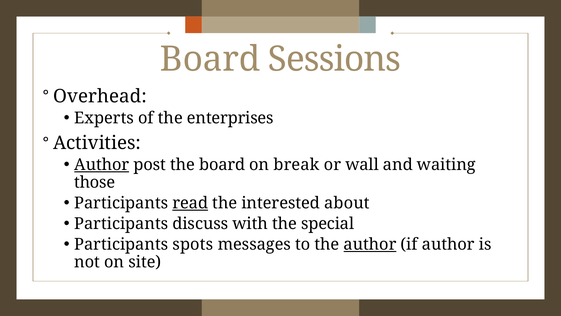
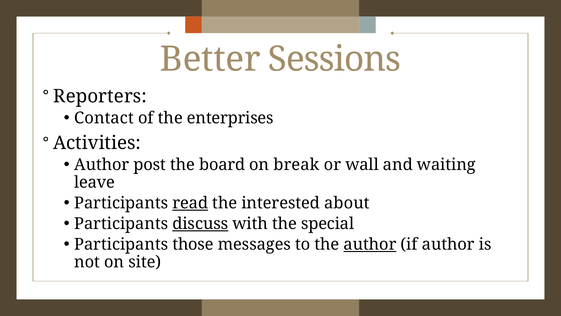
Board at (210, 59): Board -> Better
Overhead: Overhead -> Reporters
Experts: Experts -> Contact
Author at (102, 165) underline: present -> none
those: those -> leave
discuss underline: none -> present
spots: spots -> those
